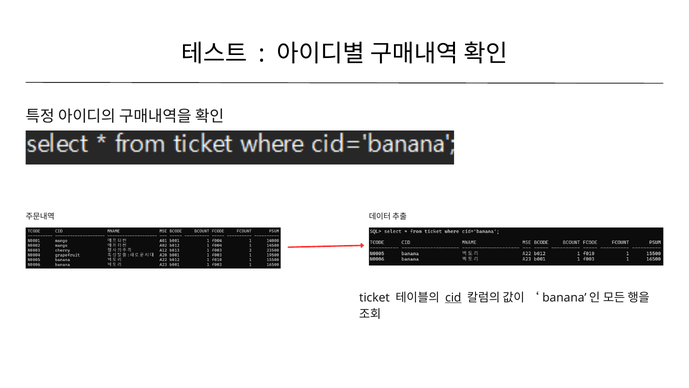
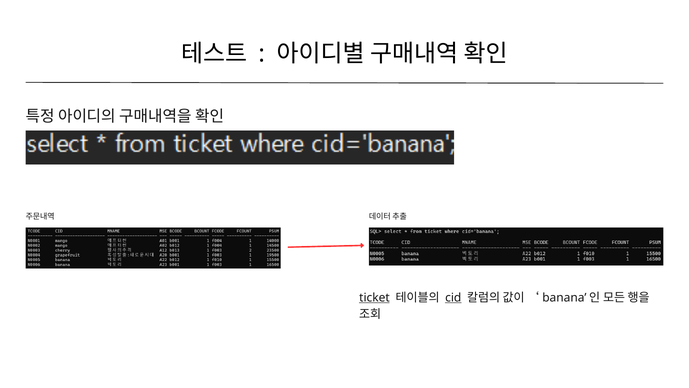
ticket underline: none -> present
